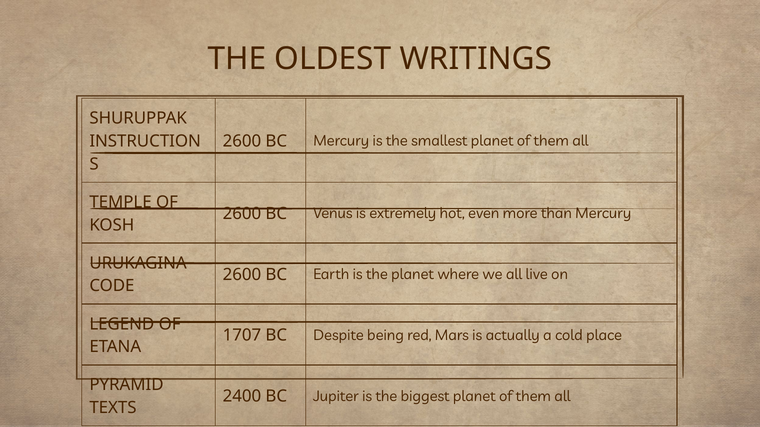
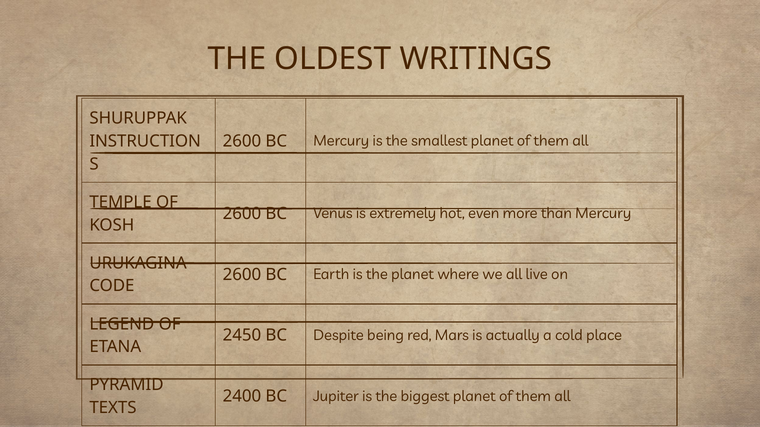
1707: 1707 -> 2450
